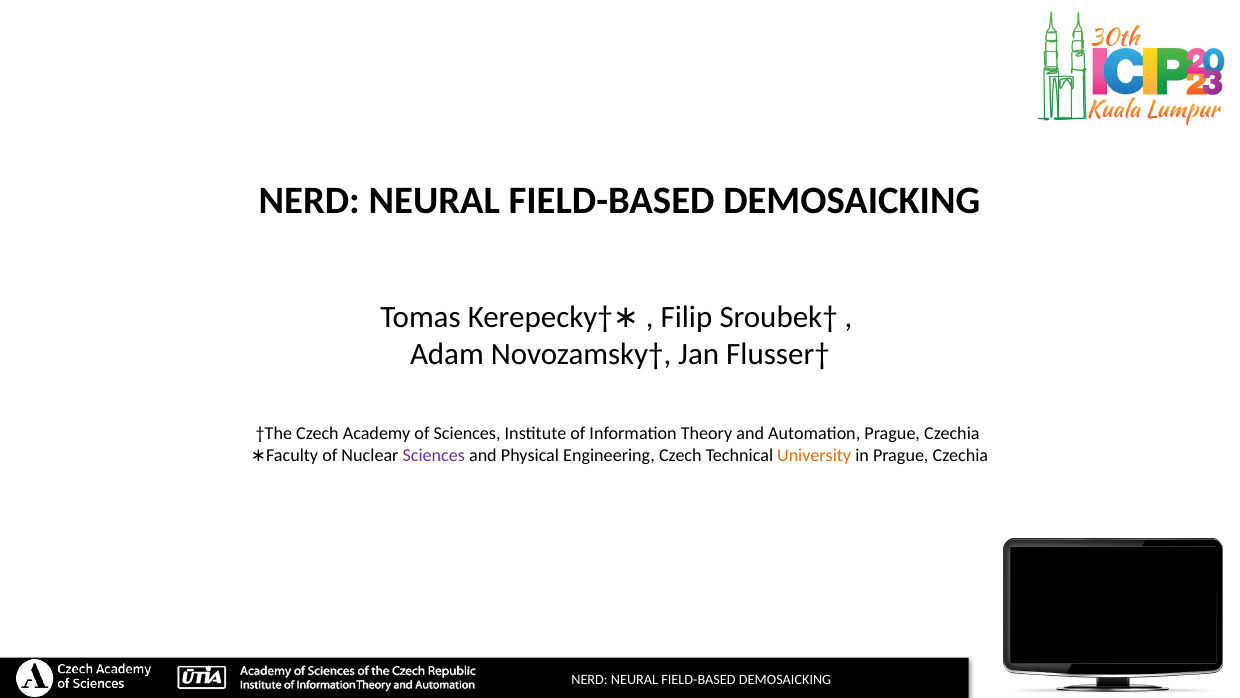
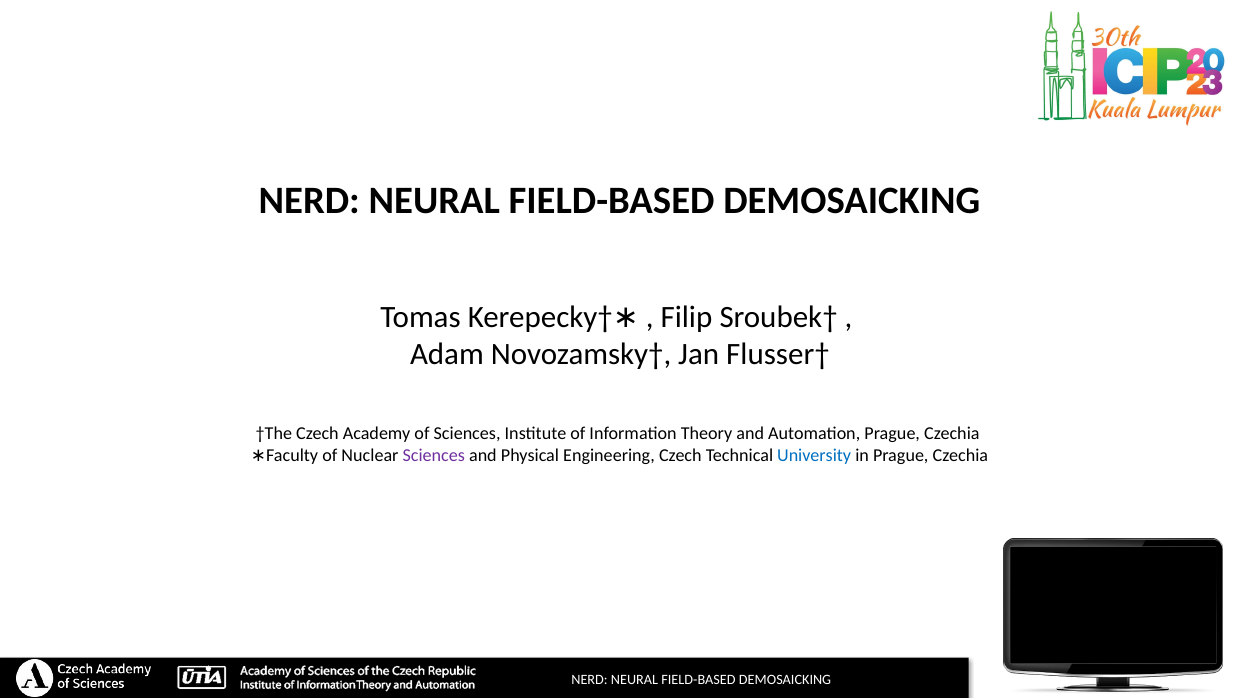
University colour: orange -> blue
